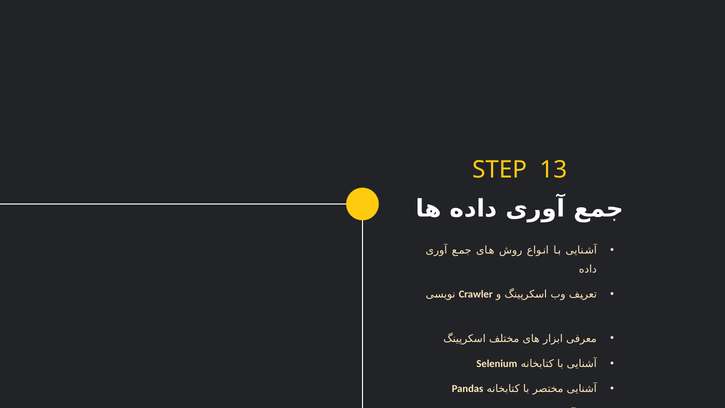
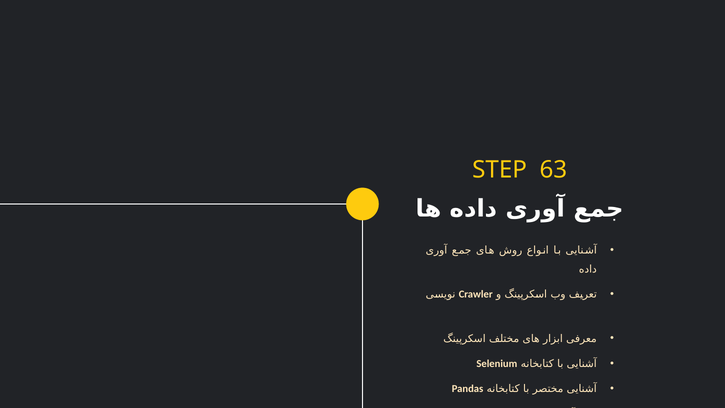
13: 13 -> 63
